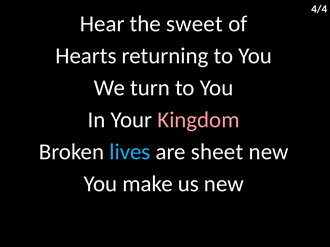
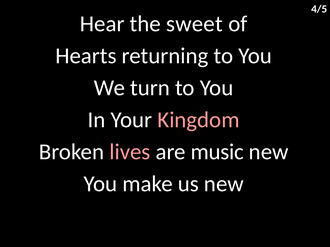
4/4: 4/4 -> 4/5
lives colour: light blue -> pink
sheet: sheet -> music
